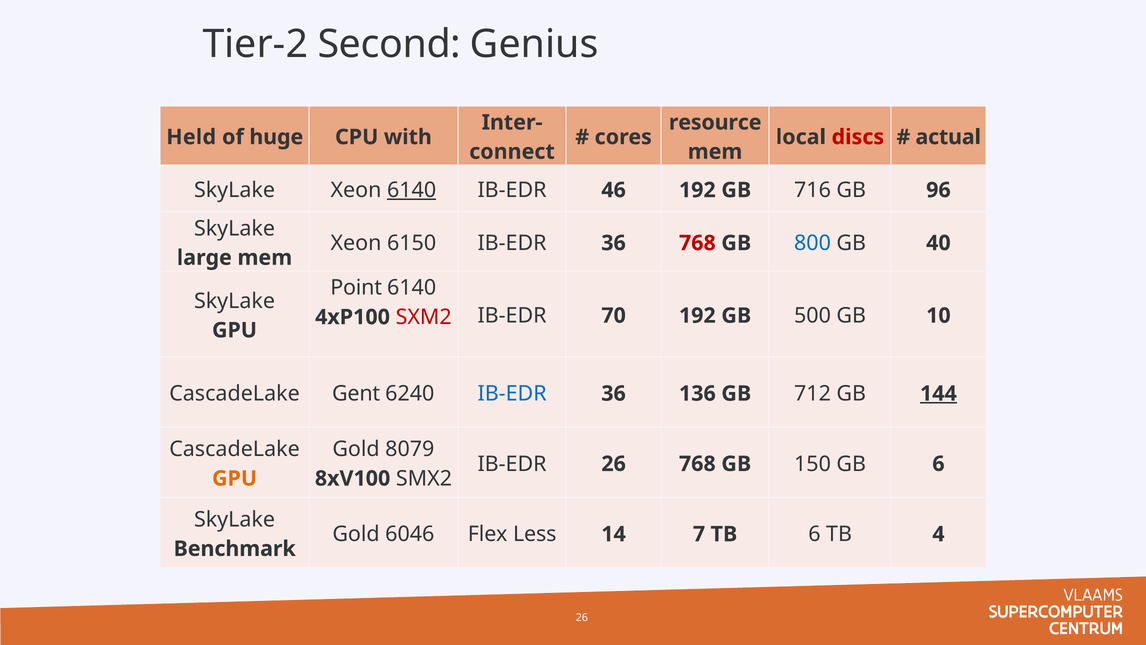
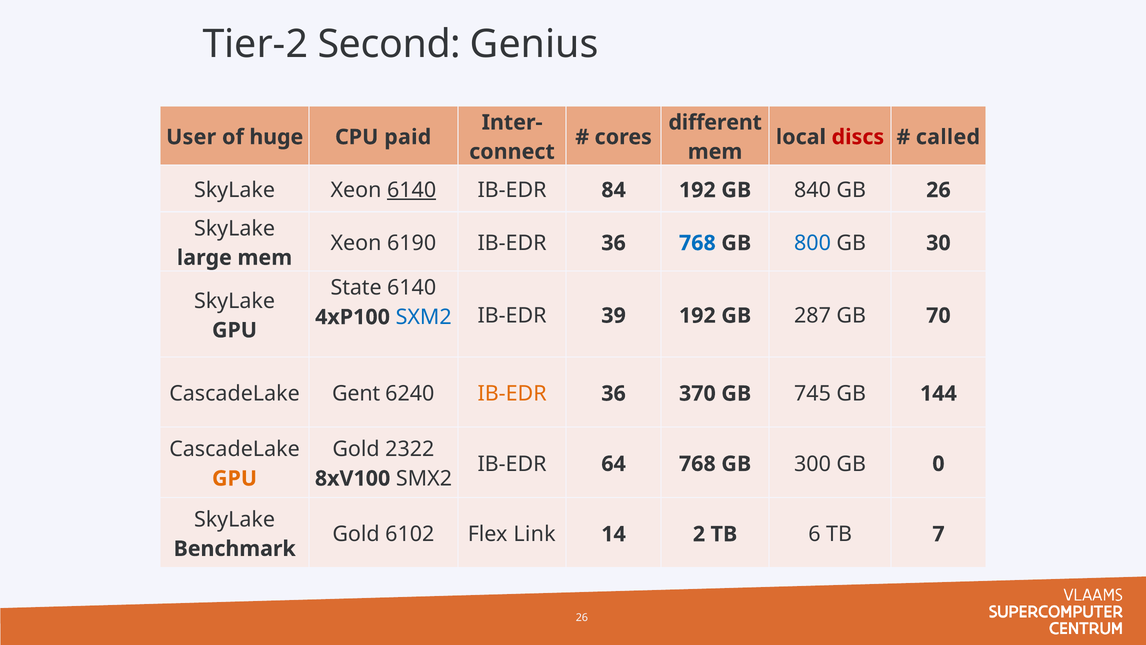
resource: resource -> different
Held: Held -> User
with: with -> paid
actual: actual -> called
46: 46 -> 84
716: 716 -> 840
GB 96: 96 -> 26
6150: 6150 -> 6190
768 at (697, 243) colour: red -> blue
40: 40 -> 30
Point: Point -> State
SXM2 colour: red -> blue
70: 70 -> 39
500: 500 -> 287
10: 10 -> 70
IB-EDR at (512, 393) colour: blue -> orange
136: 136 -> 370
712: 712 -> 745
144 underline: present -> none
8079: 8079 -> 2322
IB-EDR 26: 26 -> 64
150: 150 -> 300
GB 6: 6 -> 0
6046: 6046 -> 6102
Less: Less -> Link
7: 7 -> 2
4: 4 -> 7
